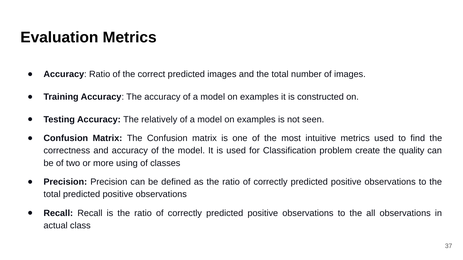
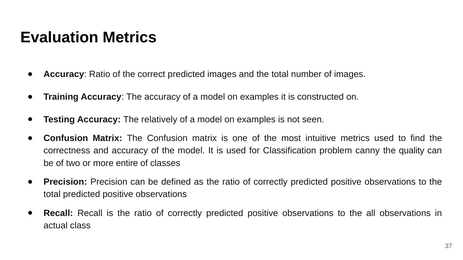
create: create -> canny
using: using -> entire
